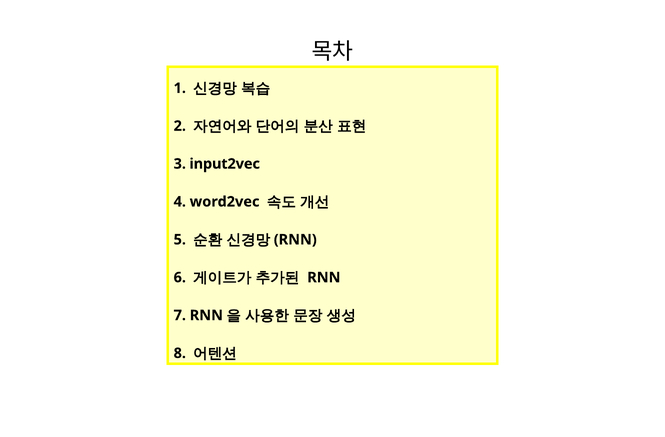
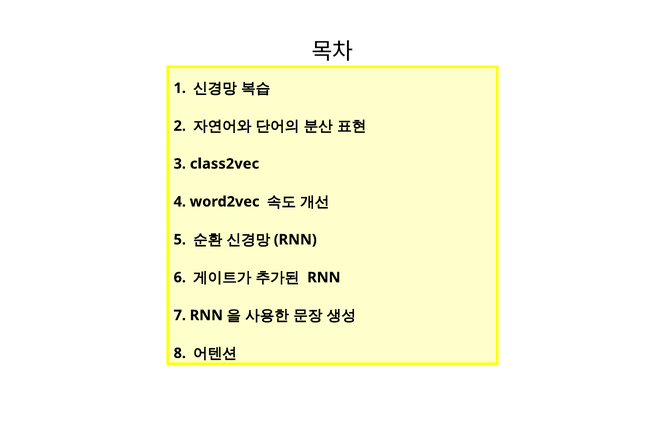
input2vec: input2vec -> class2vec
